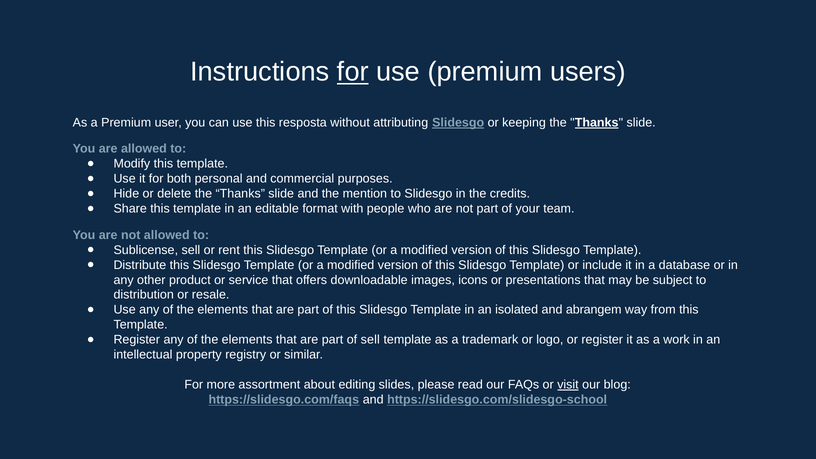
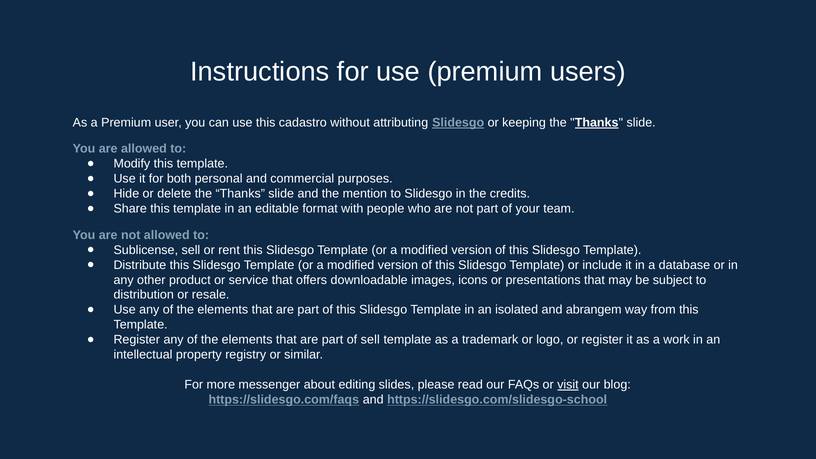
for at (353, 72) underline: present -> none
resposta: resposta -> cadastro
assortment: assortment -> messenger
